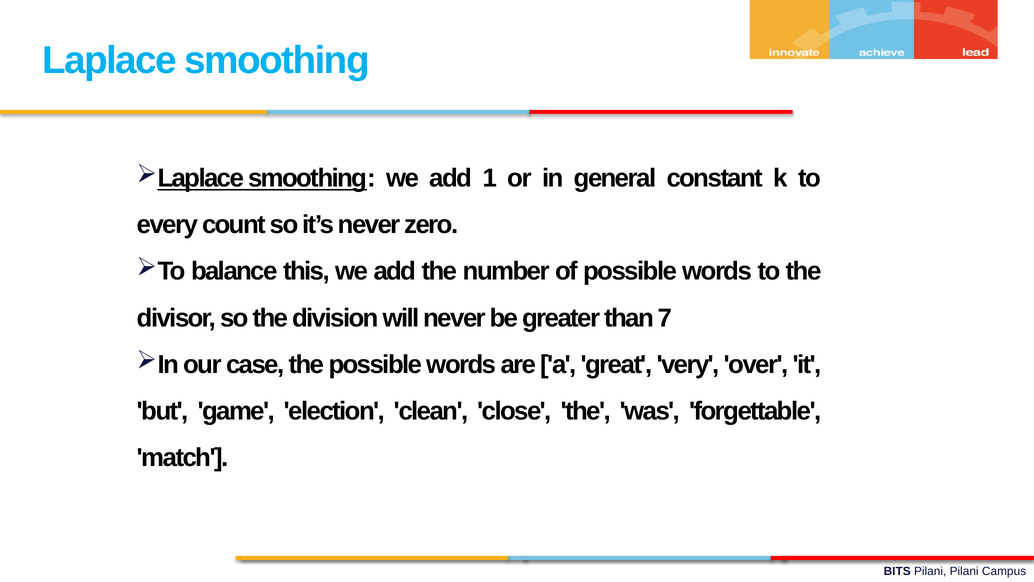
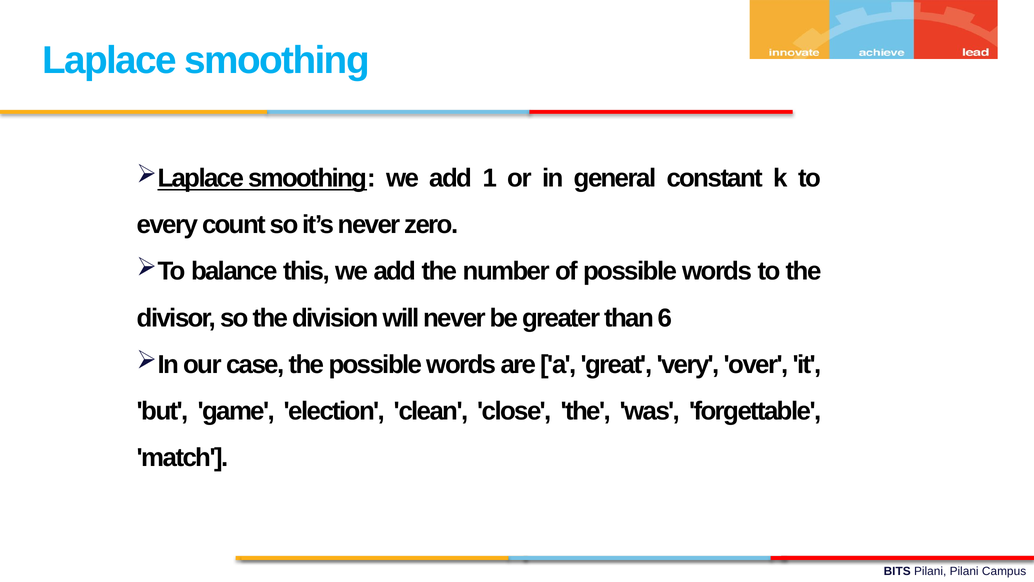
7: 7 -> 6
